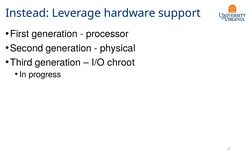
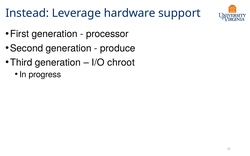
physical: physical -> produce
